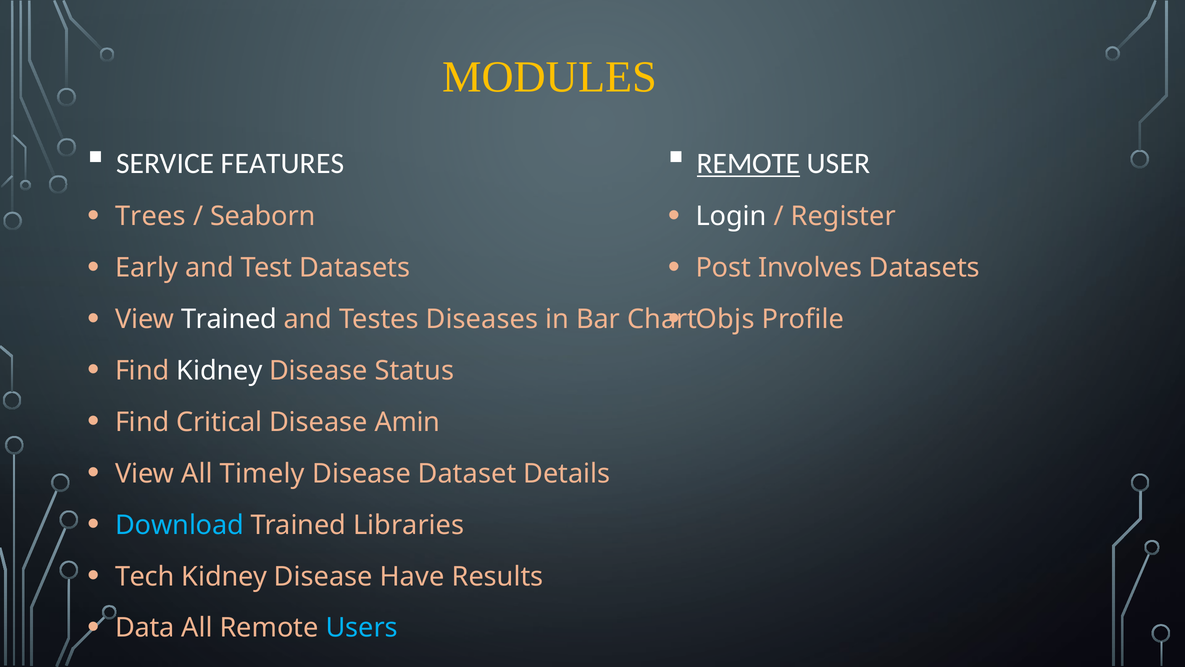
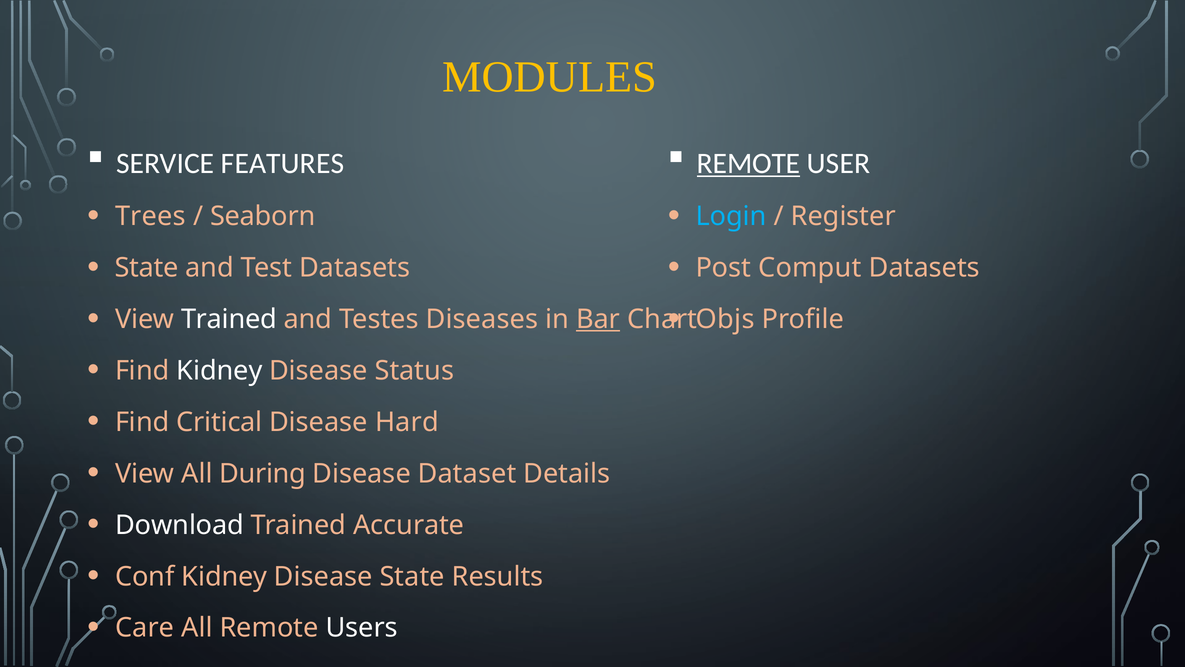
Login colour: white -> light blue
Early at (147, 268): Early -> State
Involves: Involves -> Comput
Bar underline: none -> present
Amin: Amin -> Hard
Timely: Timely -> During
Download colour: light blue -> white
Libraries: Libraries -> Accurate
Tech: Tech -> Conf
Disease Have: Have -> State
Data: Data -> Care
Users colour: light blue -> white
